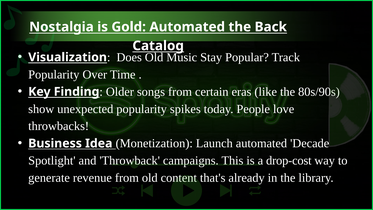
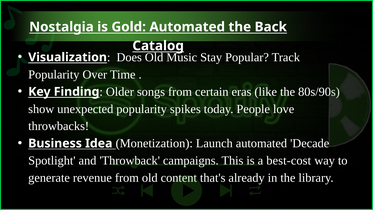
drop-cost: drop-cost -> best-cost
